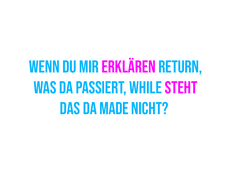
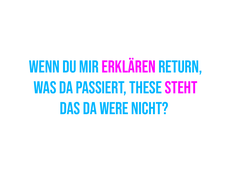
while: while -> these
made: made -> were
